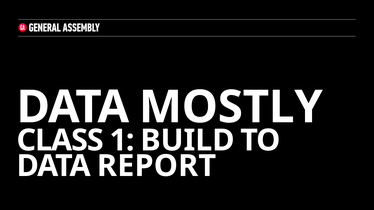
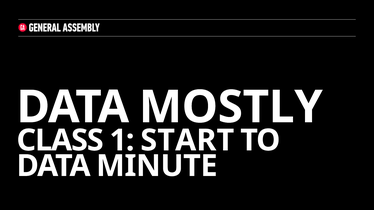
BUILD: BUILD -> START
REPORT: REPORT -> MINUTE
